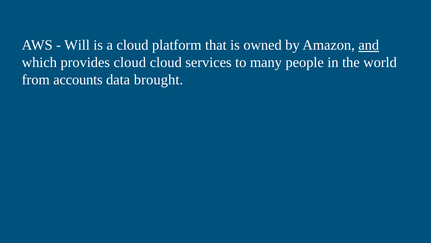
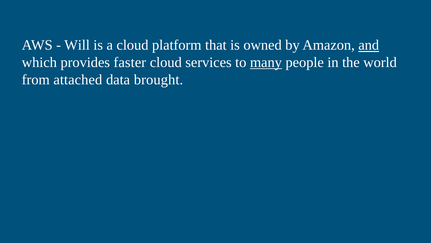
provides cloud: cloud -> faster
many underline: none -> present
accounts: accounts -> attached
